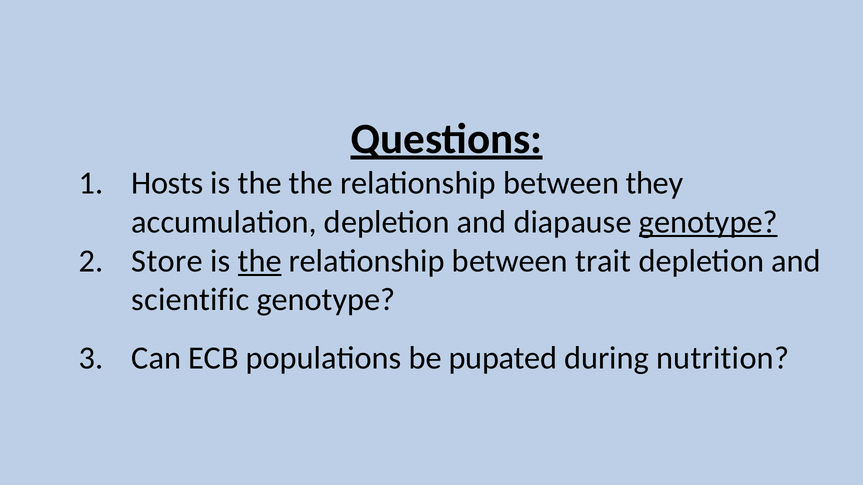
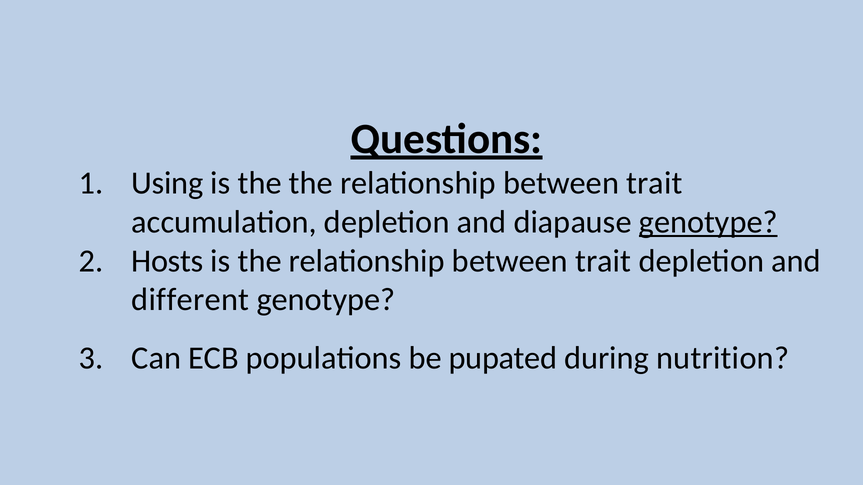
Hosts: Hosts -> Using
they at (655, 183): they -> trait
Store: Store -> Hosts
the at (260, 261) underline: present -> none
scientific: scientific -> different
